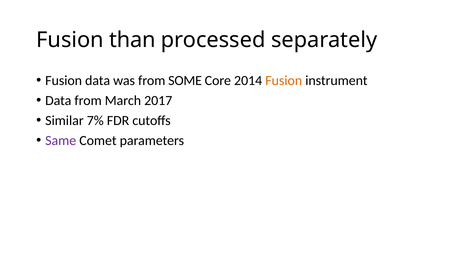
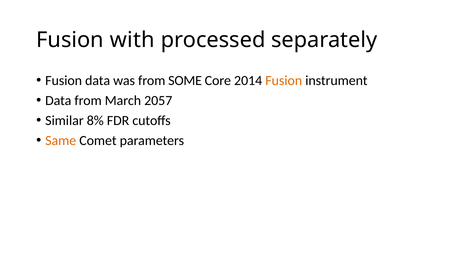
than: than -> with
2017: 2017 -> 2057
7%: 7% -> 8%
Same colour: purple -> orange
